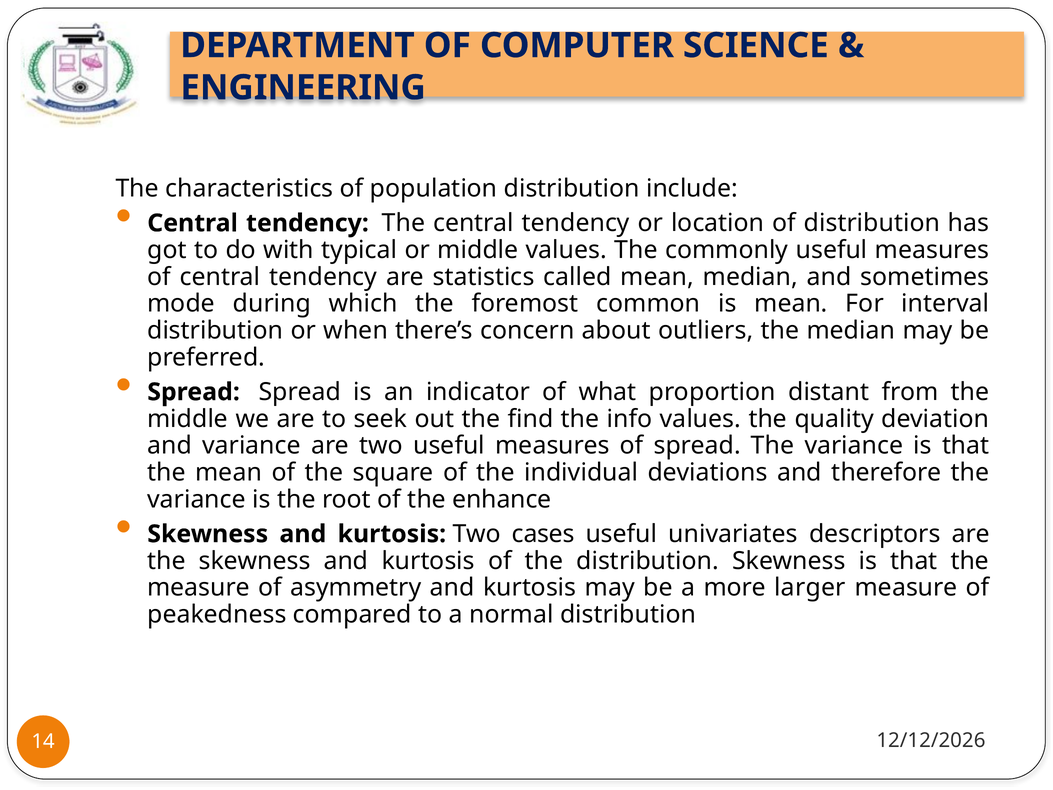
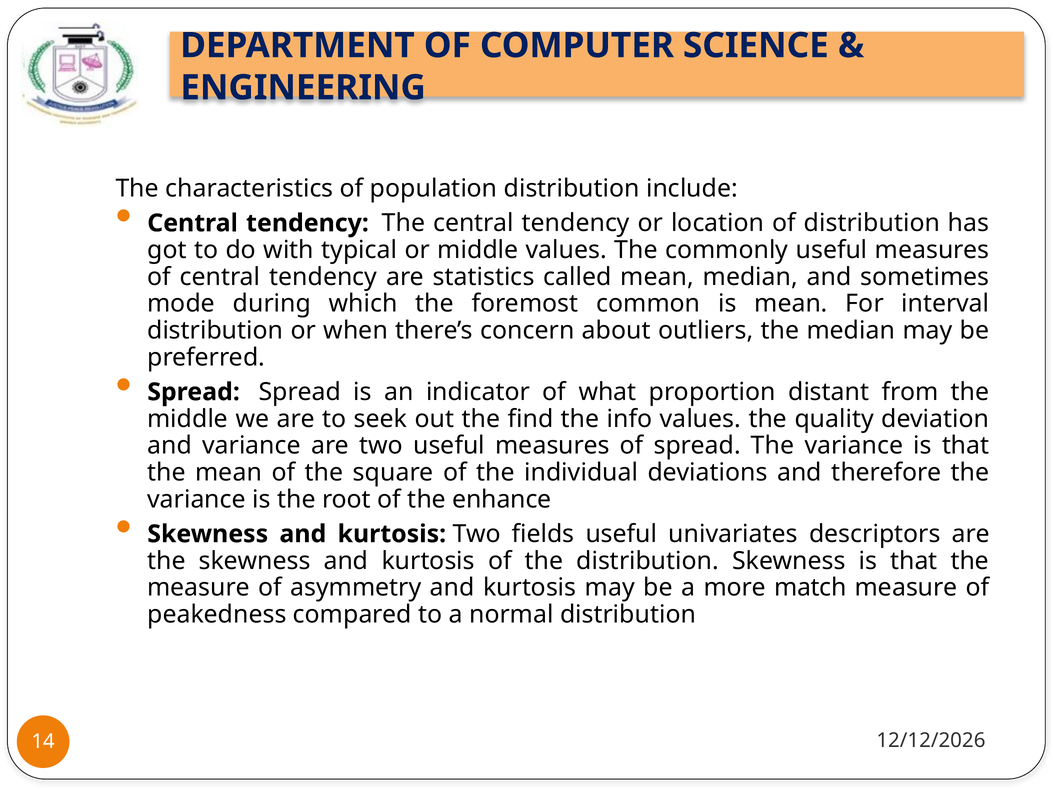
cases: cases -> fields
larger: larger -> match
